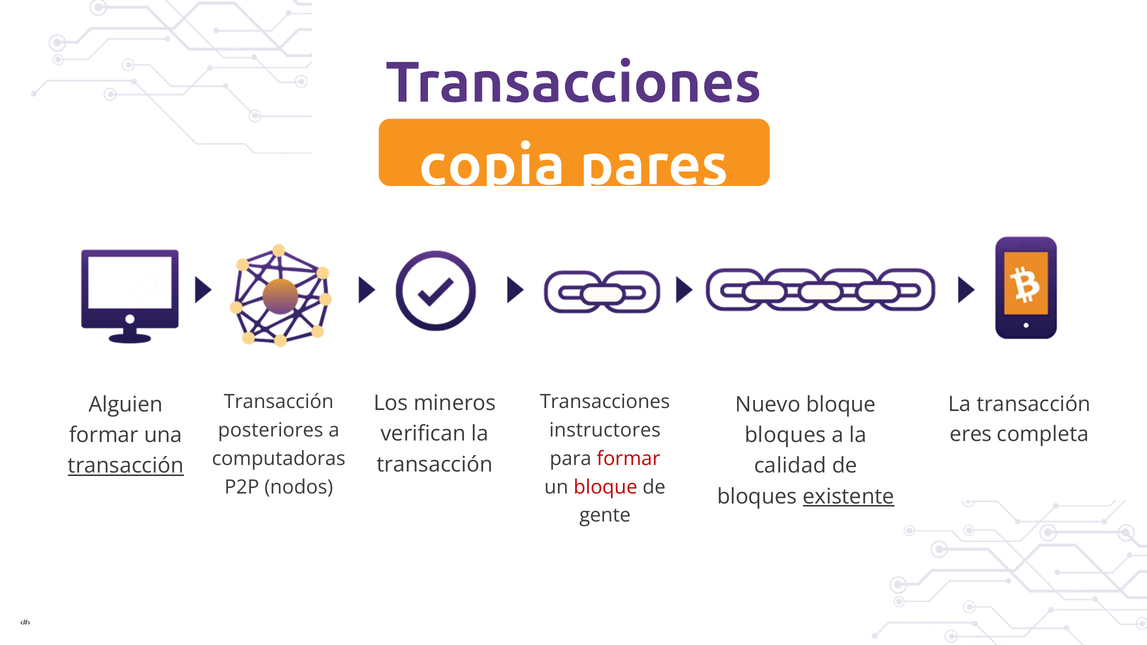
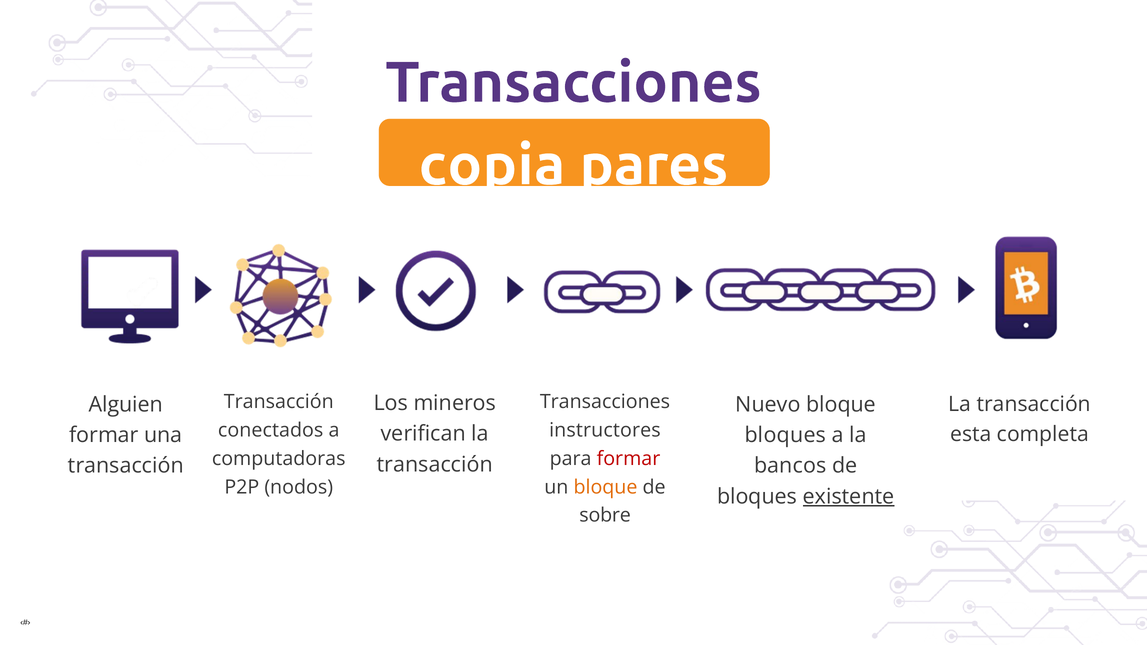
posteriores: posteriores -> conectados
eres: eres -> esta
transacción at (126, 466) underline: present -> none
calidad: calidad -> bancos
bloque at (605, 487) colour: red -> orange
gente: gente -> sobre
